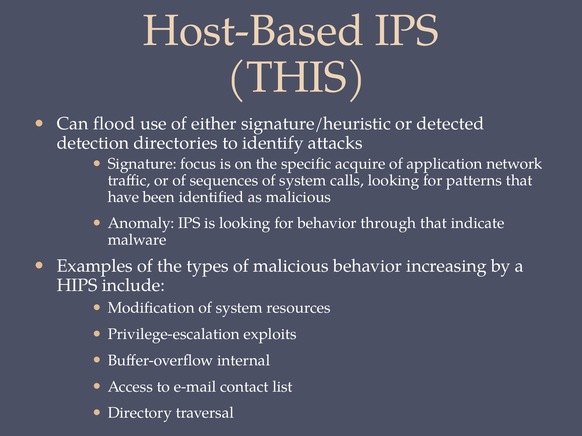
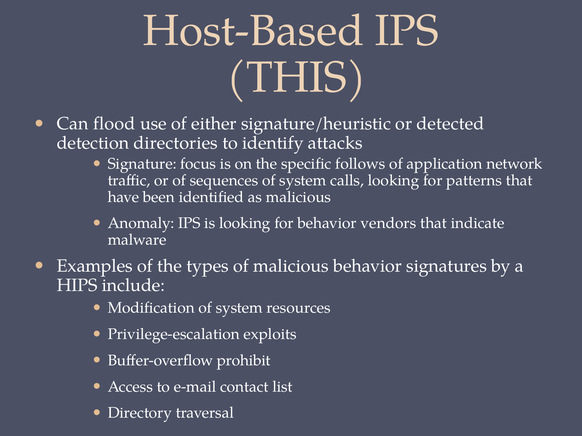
acquire: acquire -> follows
through: through -> vendors
increasing: increasing -> signatures
internal: internal -> prohibit
